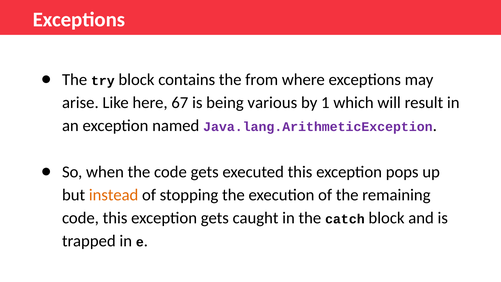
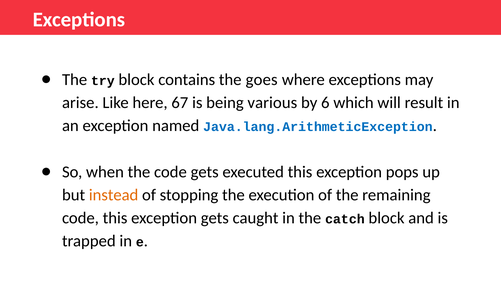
from: from -> goes
1: 1 -> 6
Java.lang.ArithmeticException colour: purple -> blue
